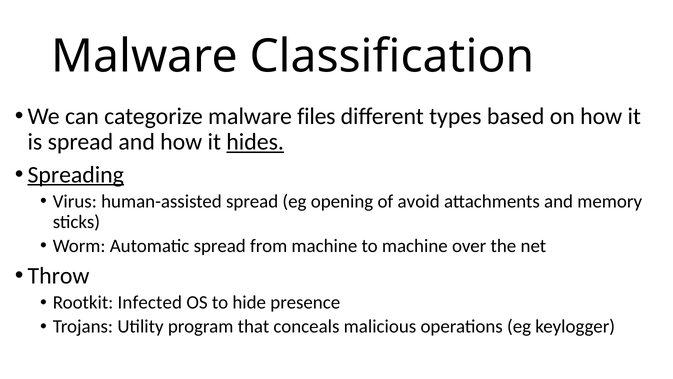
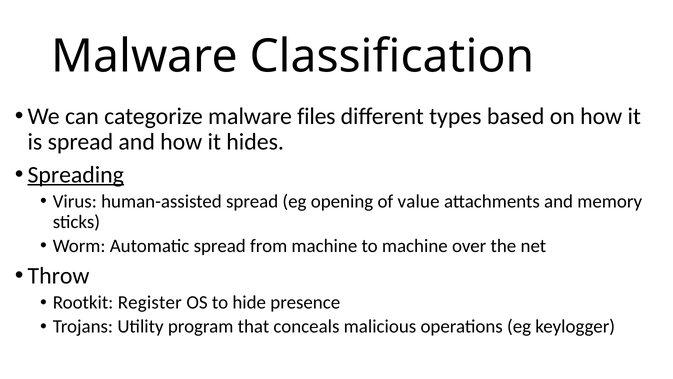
hides underline: present -> none
avoid: avoid -> value
Infected: Infected -> Register
